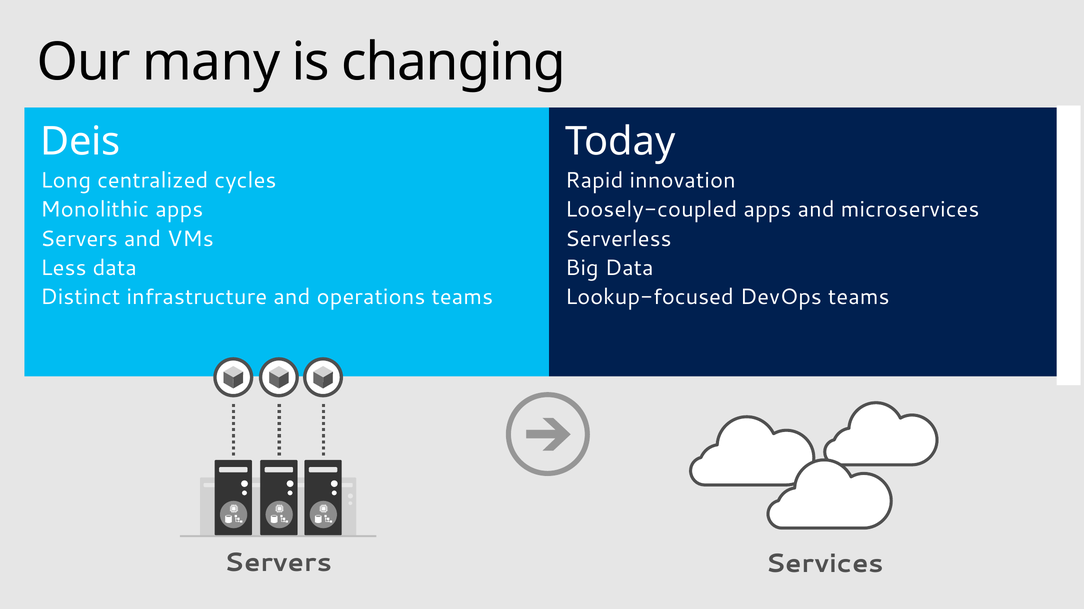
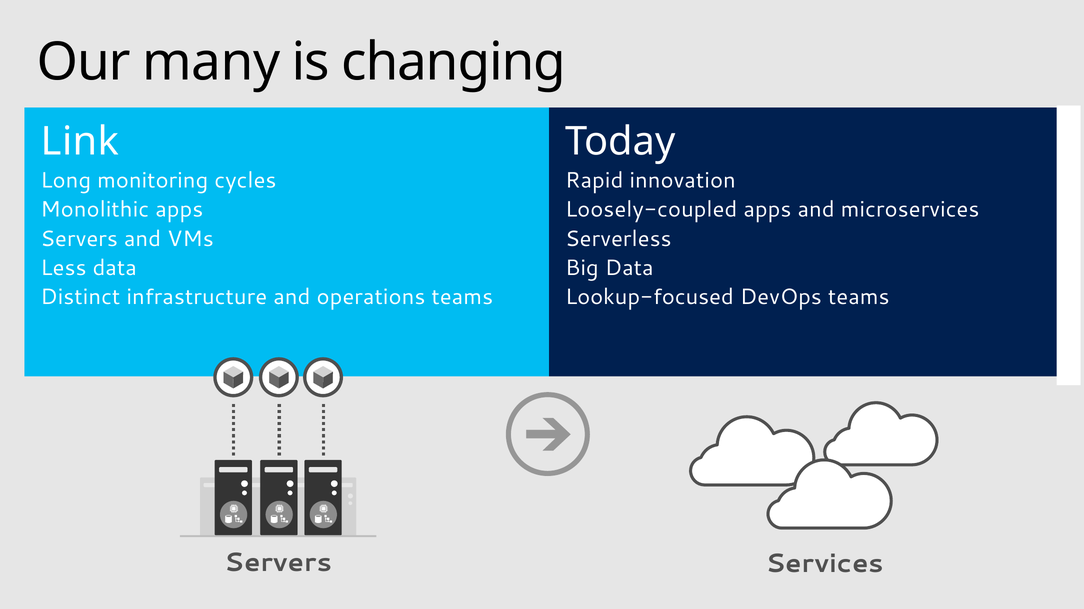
Deis: Deis -> Link
centralized: centralized -> monitoring
